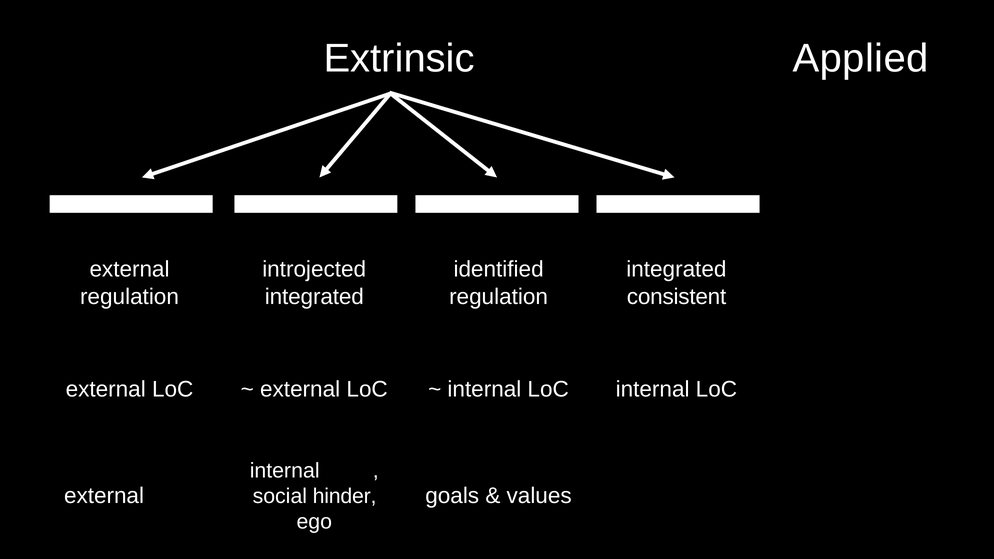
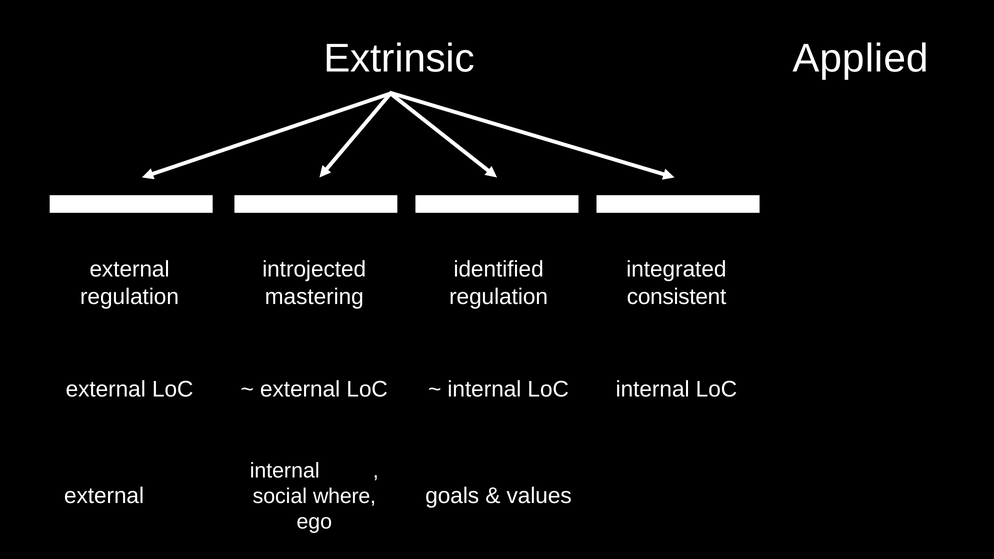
integrated at (314, 297): integrated -> mastering
hinder: hinder -> where
